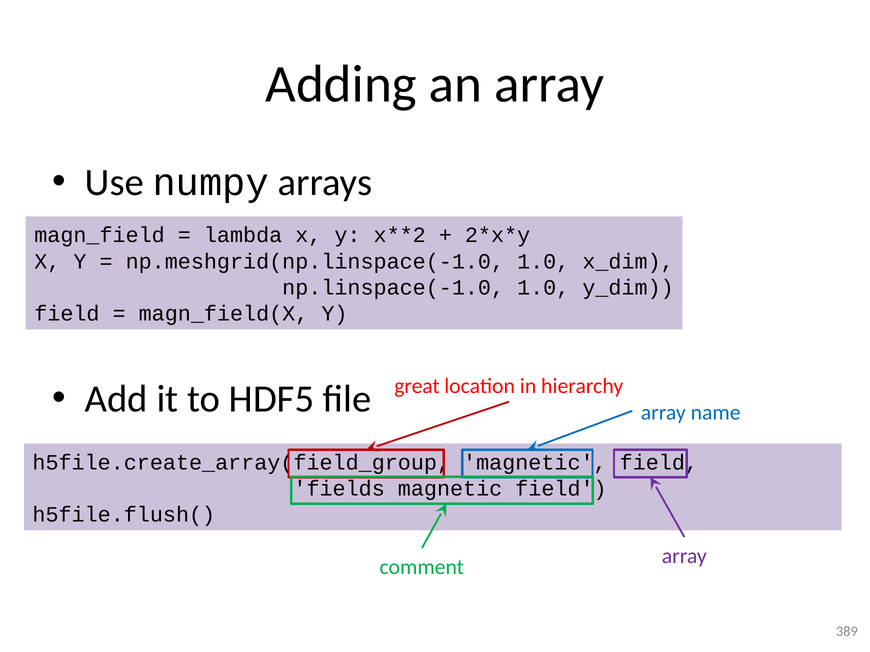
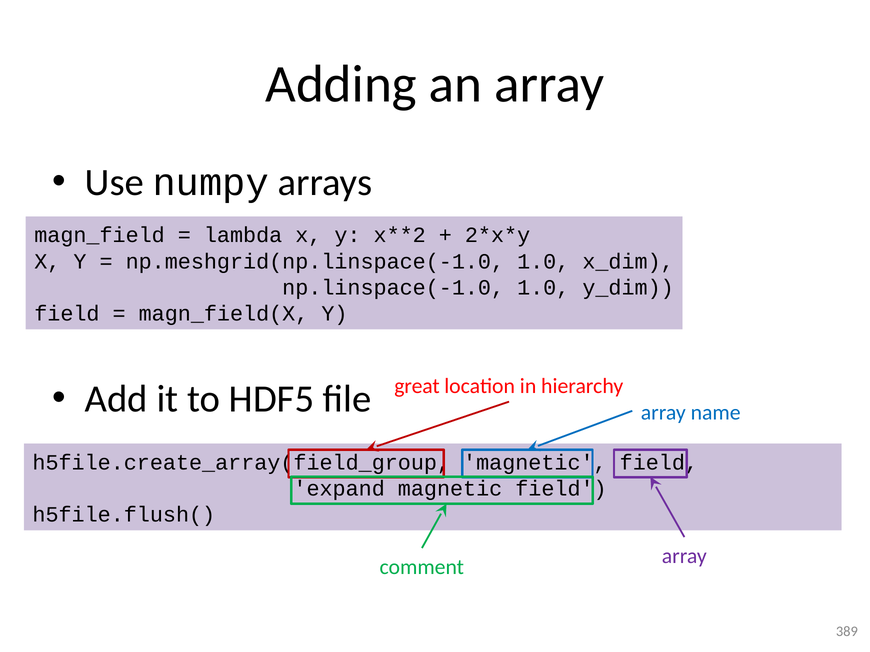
fields: fields -> expand
